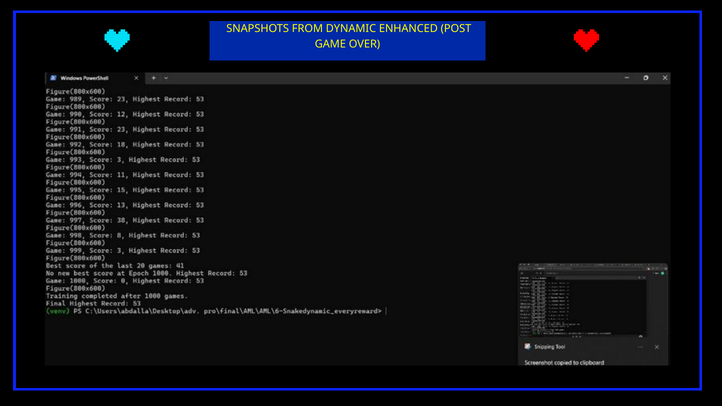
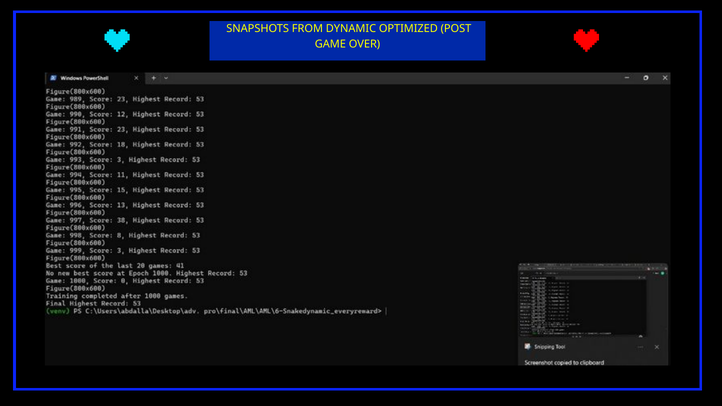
ENHANCED: ENHANCED -> OPTIMIZED
